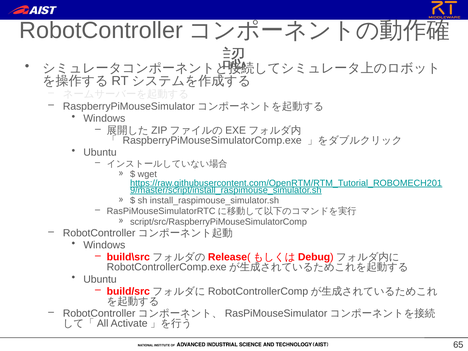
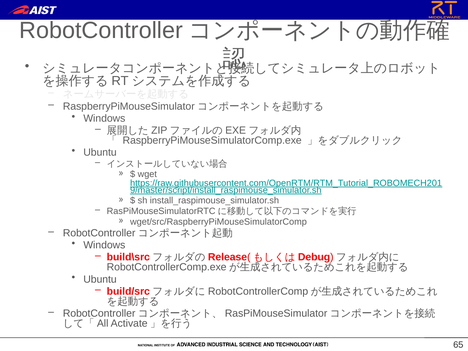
script/src/RaspberryPiMouseSimulatorComp: script/src/RaspberryPiMouseSimulatorComp -> wget/src/RaspberryPiMouseSimulatorComp
